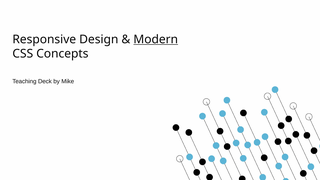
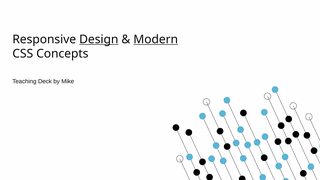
Design underline: none -> present
